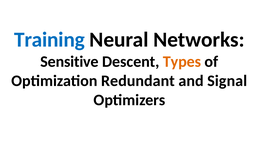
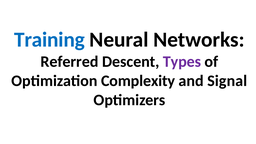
Sensitive: Sensitive -> Referred
Types colour: orange -> purple
Redundant: Redundant -> Complexity
